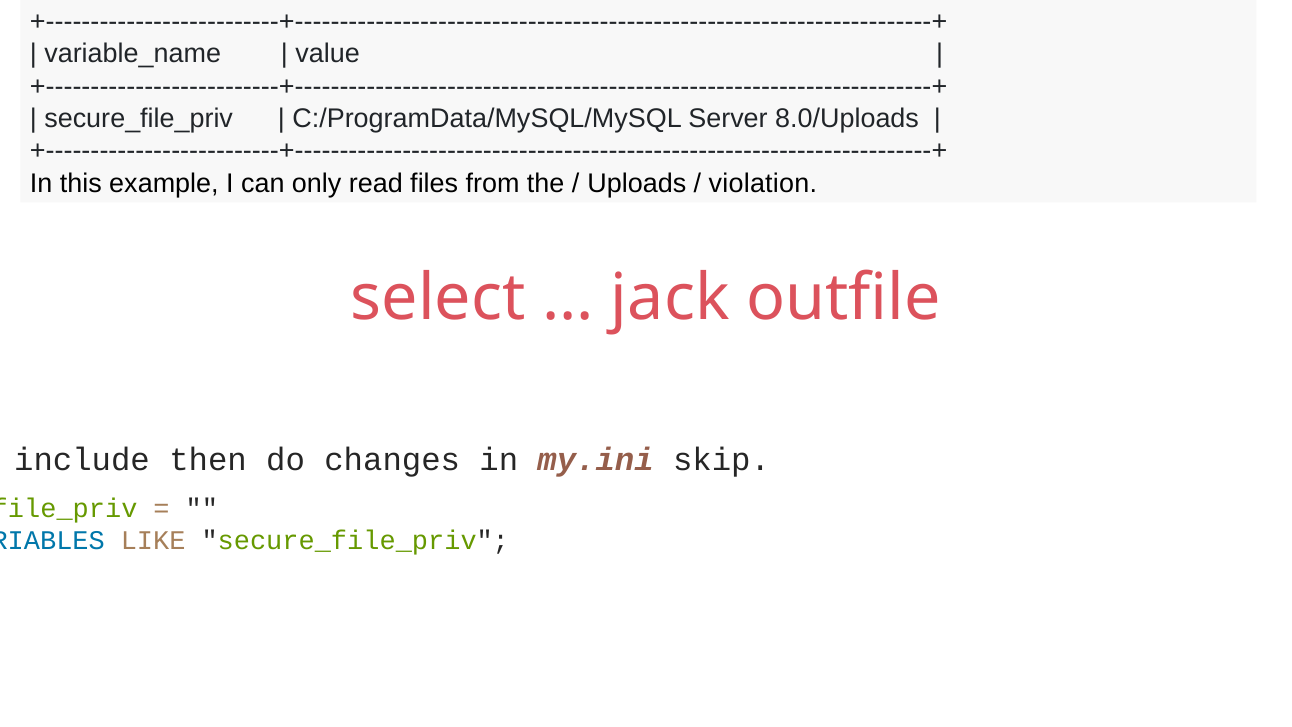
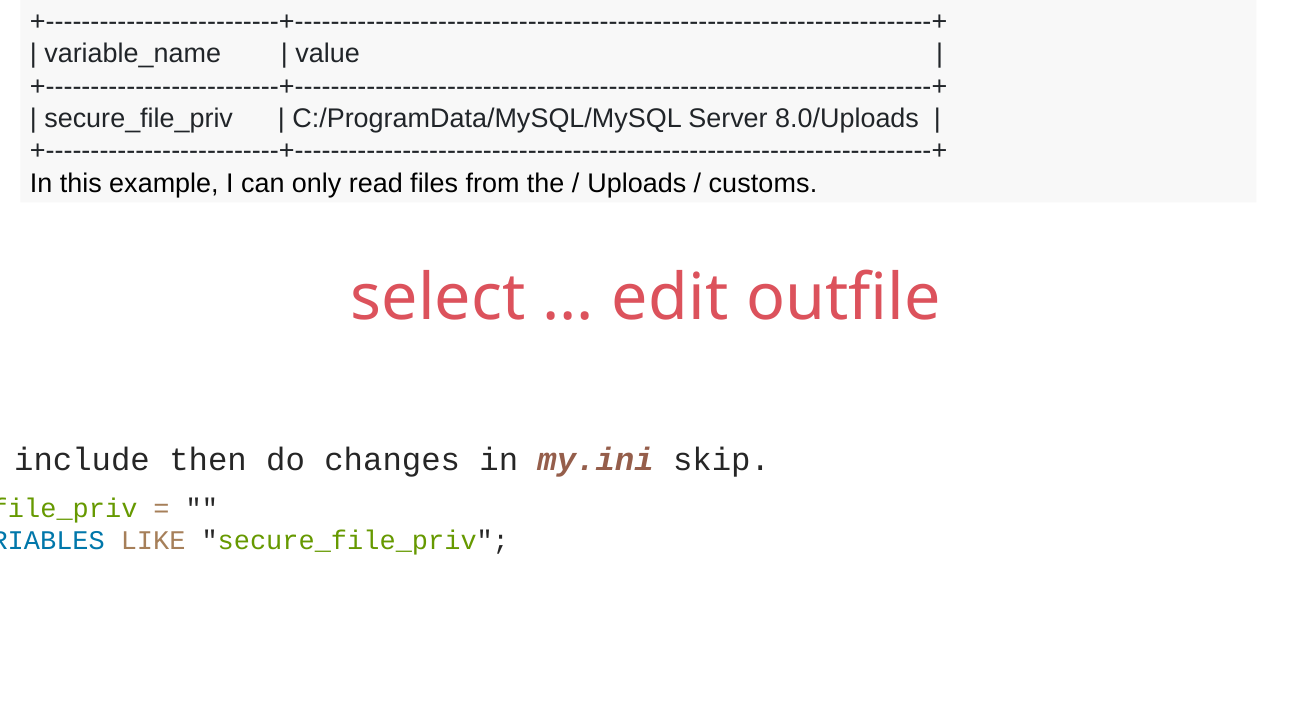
violation: violation -> customs
jack: jack -> edit
